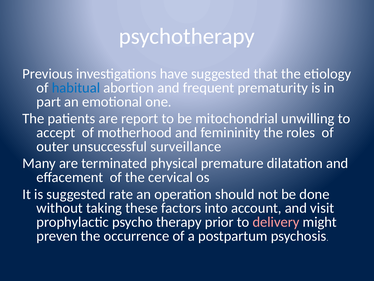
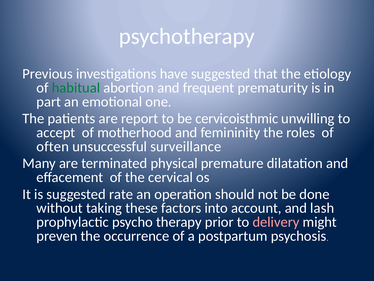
habitual colour: blue -> green
mitochondrial: mitochondrial -> cervicoisthmic
outer: outer -> often
visit: visit -> lash
